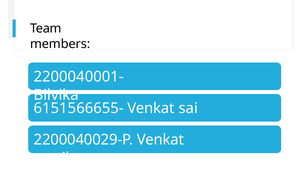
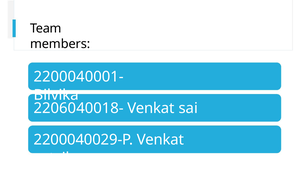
6151566655-: 6151566655- -> 2206040018-
